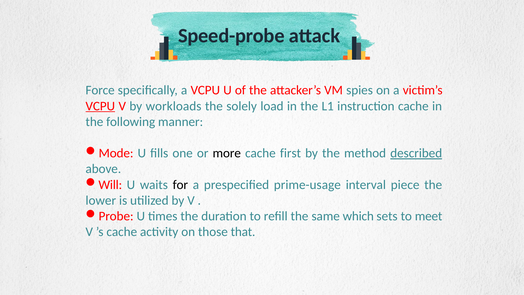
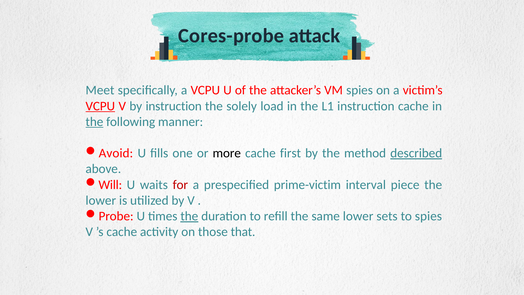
Speed-probe: Speed-probe -> Cores-probe
Force: Force -> Meet
by workloads: workloads -> instruction
the at (94, 122) underline: none -> present
Mode: Mode -> Avoid
for colour: black -> red
prime-usage: prime-usage -> prime-victim
the at (189, 216) underline: none -> present
same which: which -> lower
to meet: meet -> spies
